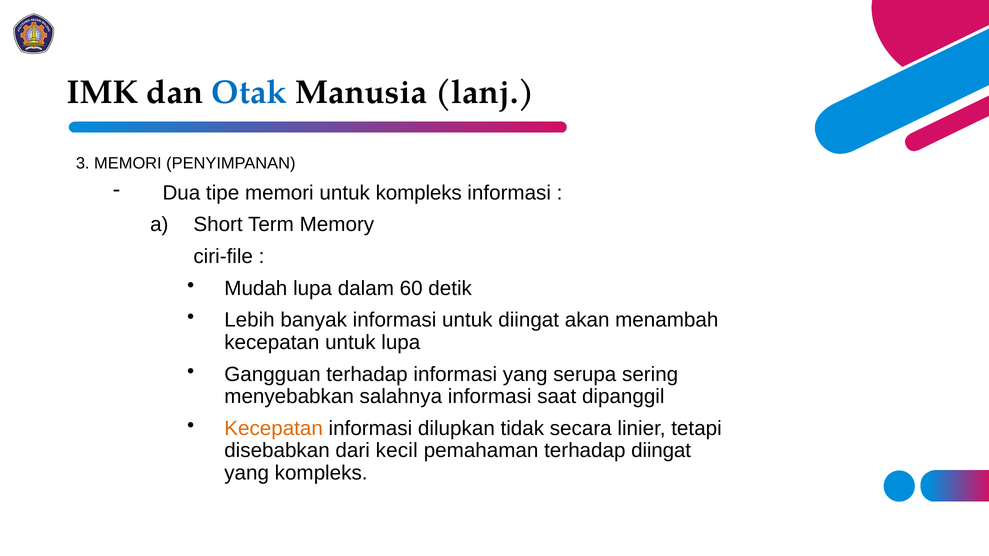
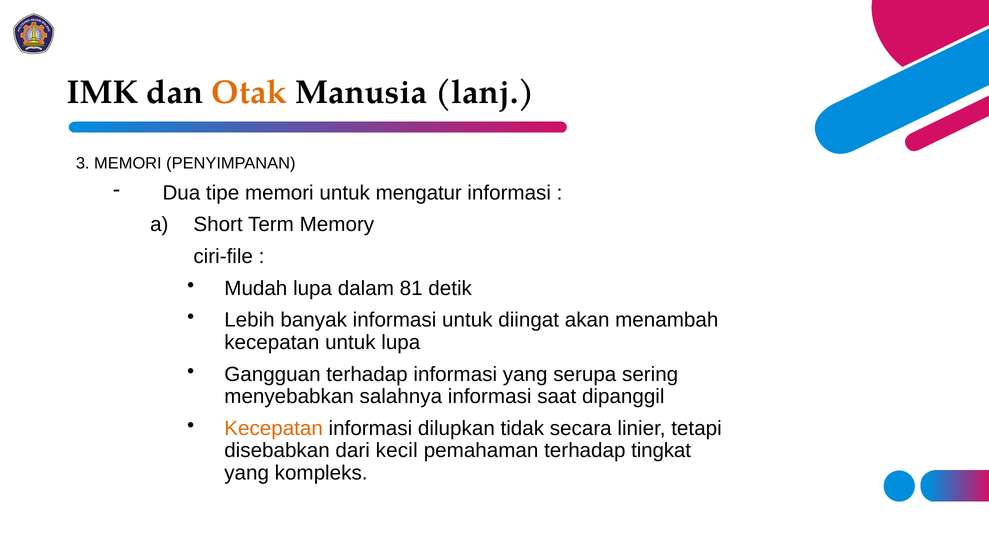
Otak colour: blue -> orange
untuk kompleks: kompleks -> mengatur
60: 60 -> 81
terhadap diingat: diingat -> tingkat
